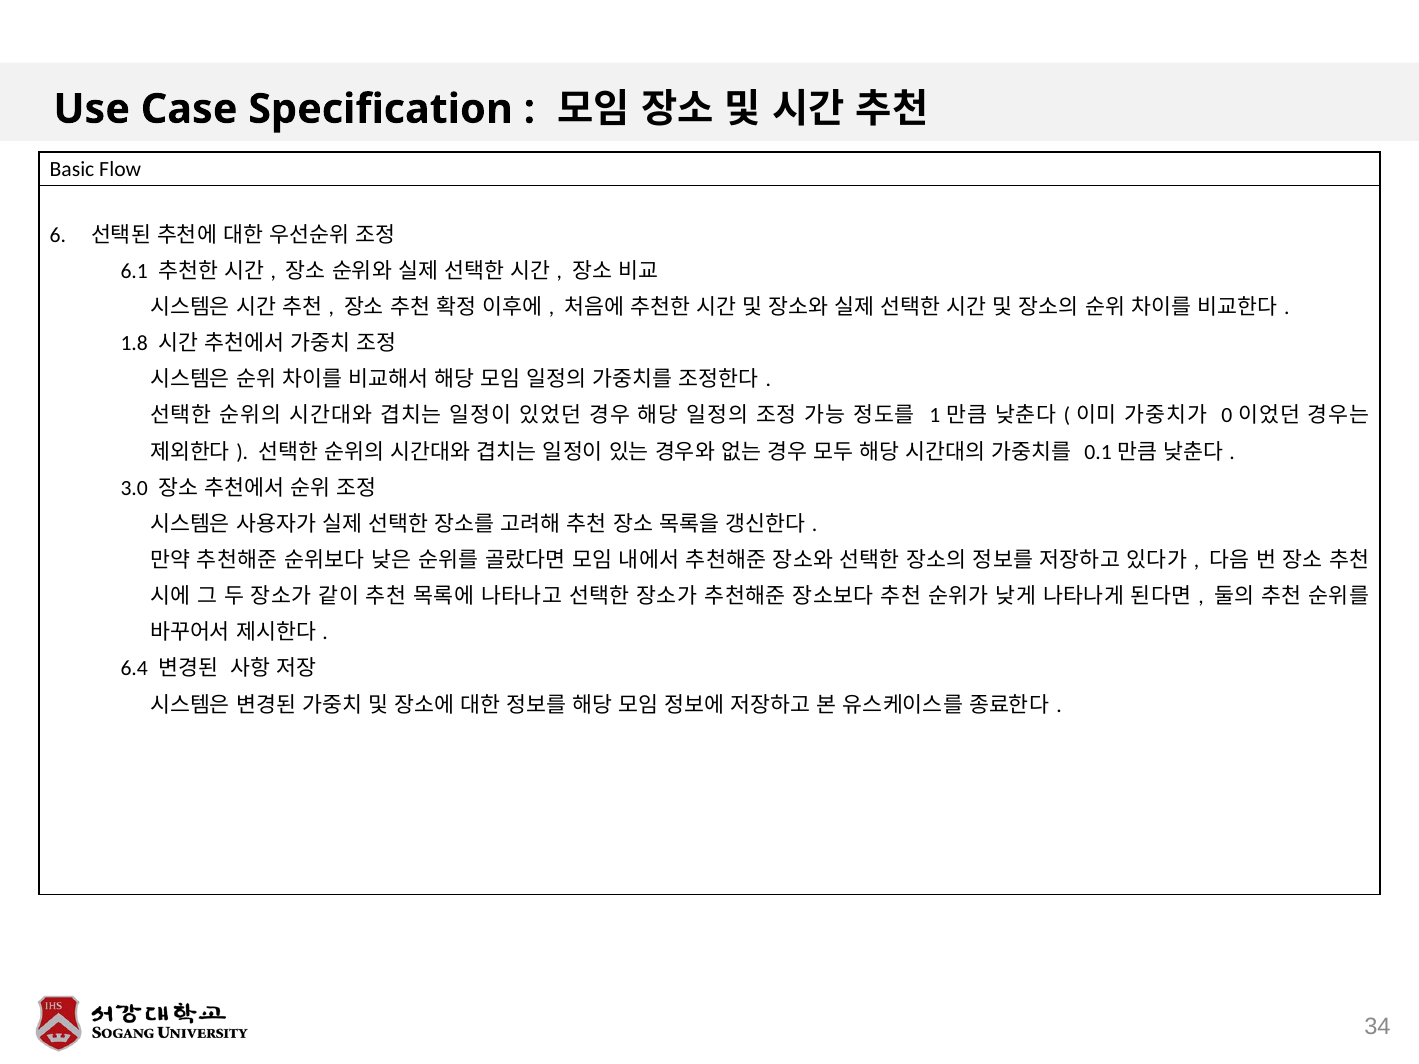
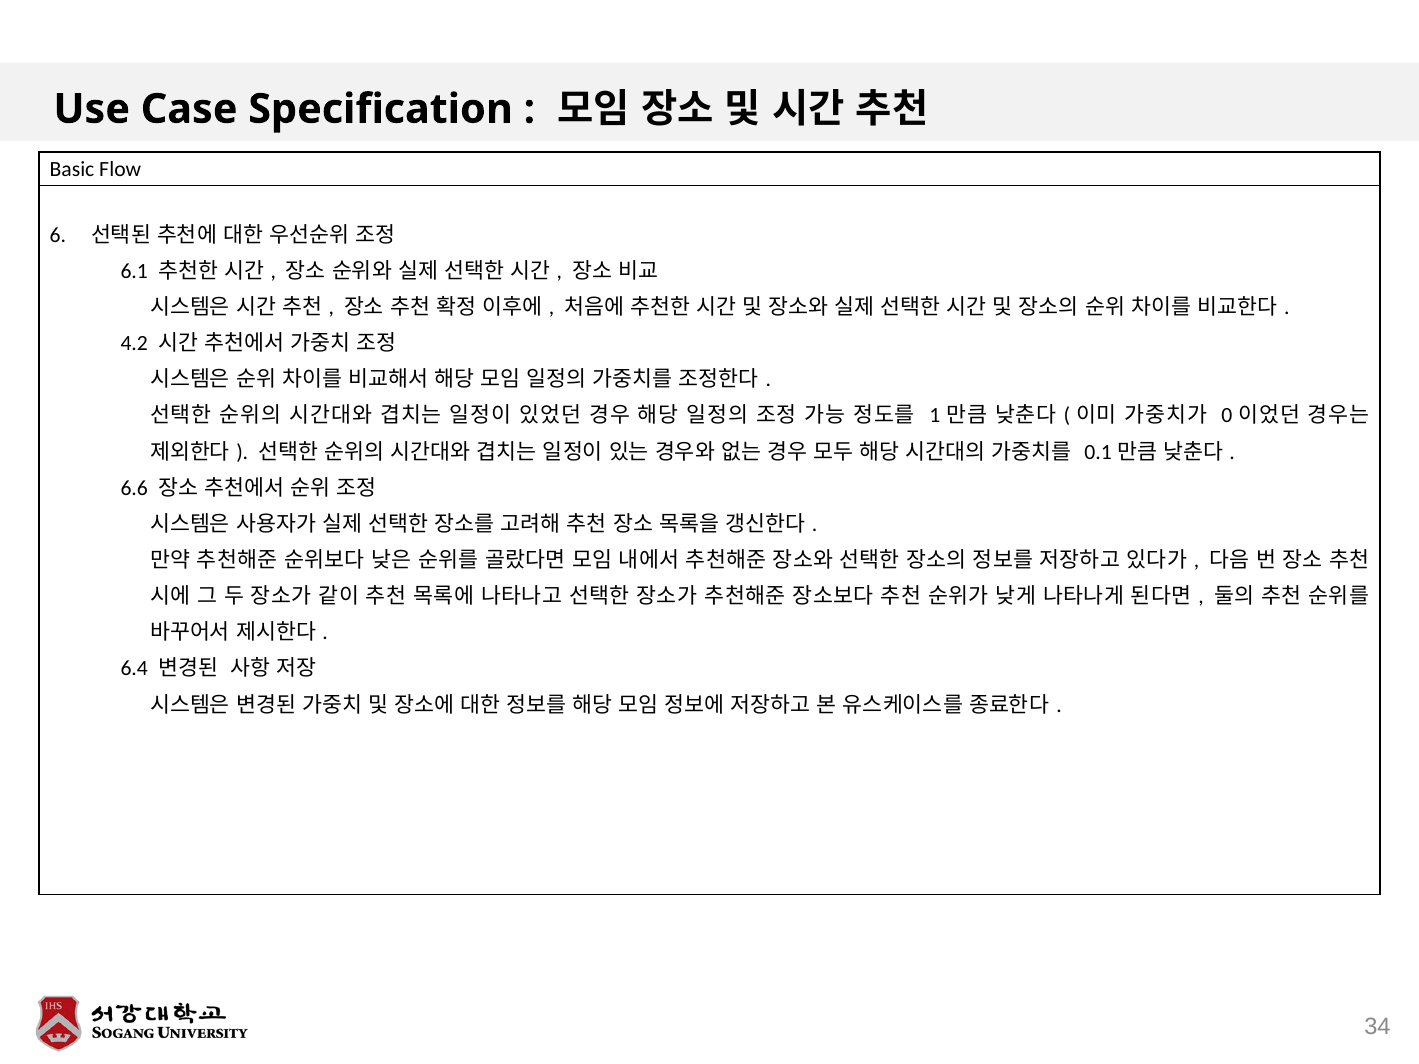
1.8: 1.8 -> 4.2
3.0: 3.0 -> 6.6
